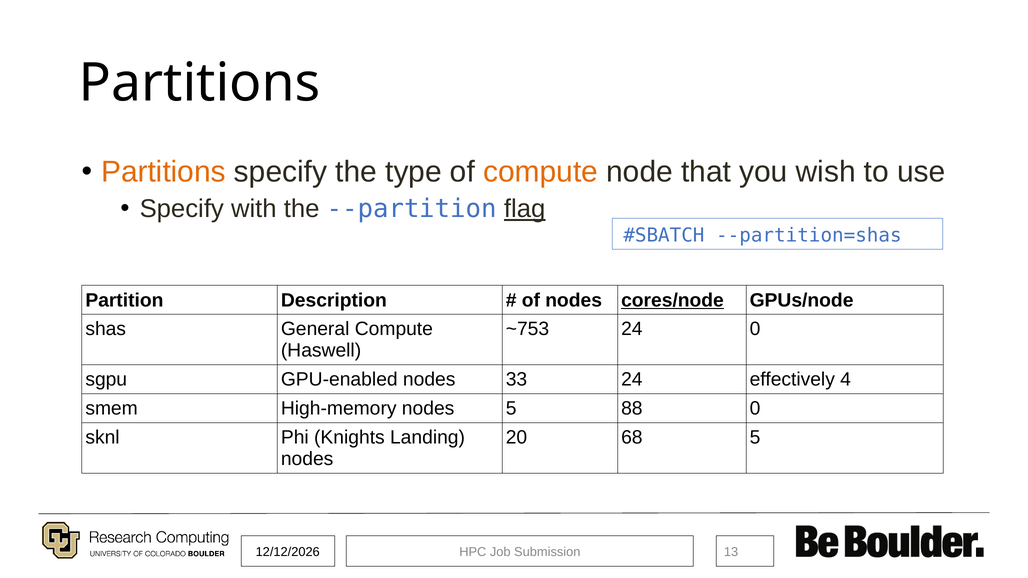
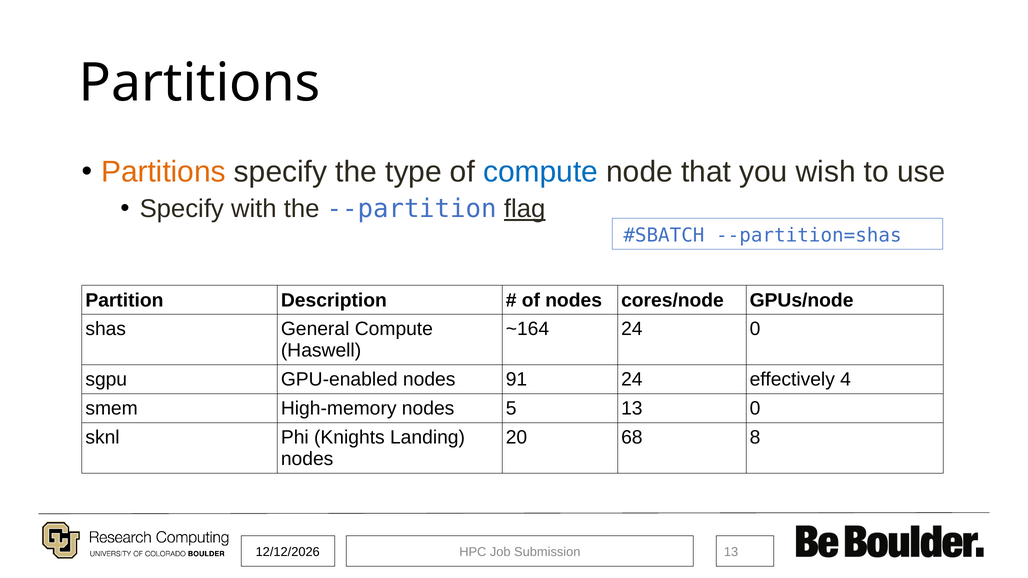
compute at (541, 172) colour: orange -> blue
cores/node underline: present -> none
~753: ~753 -> ~164
33: 33 -> 91
5 88: 88 -> 13
68 5: 5 -> 8
